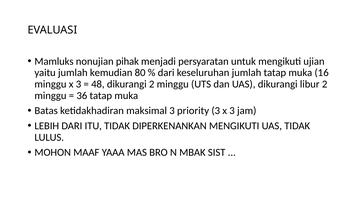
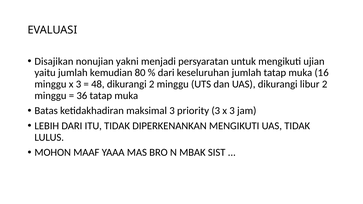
Mamluks: Mamluks -> Disajikan
pihak: pihak -> yakni
